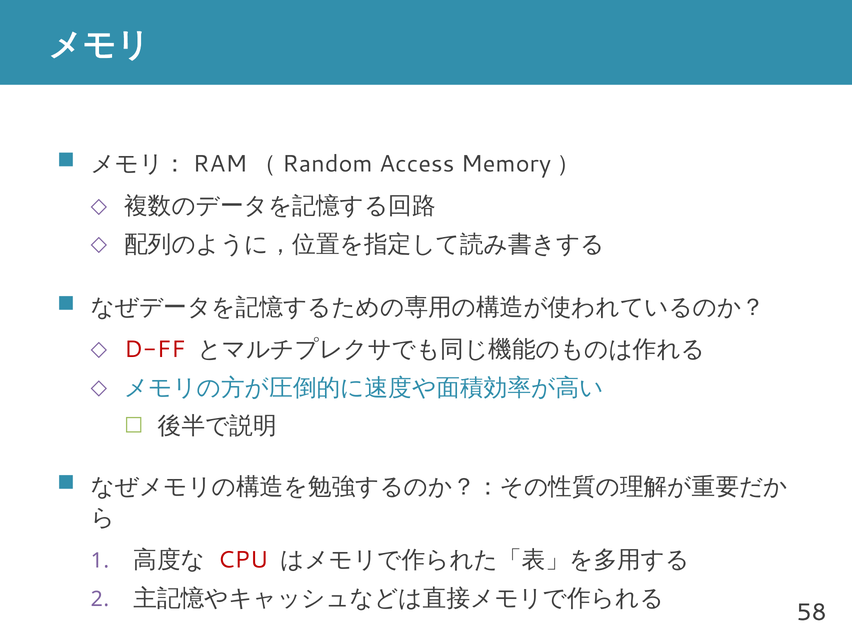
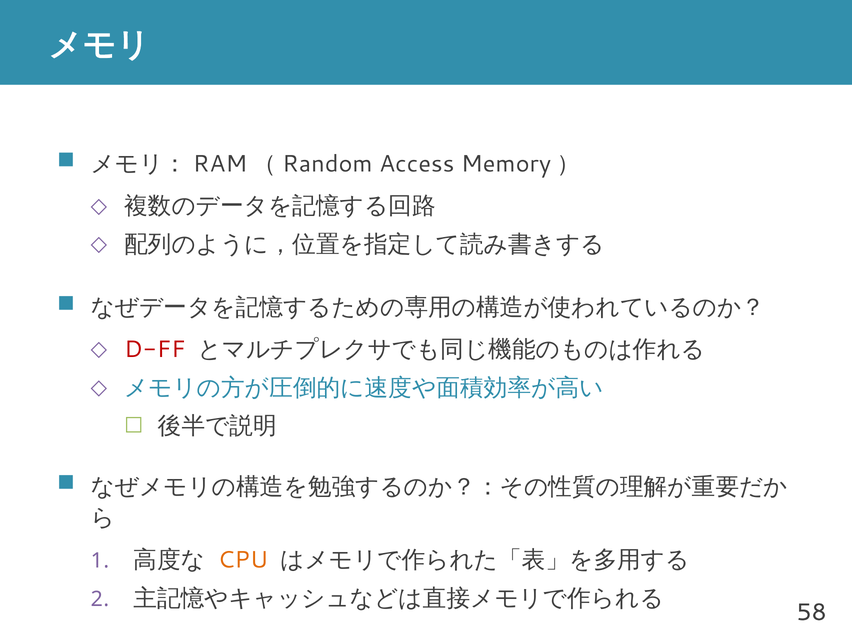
CPU colour: red -> orange
